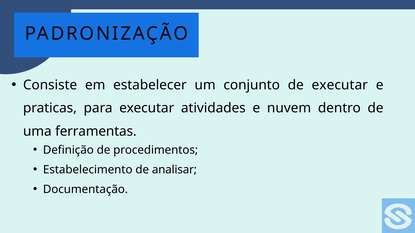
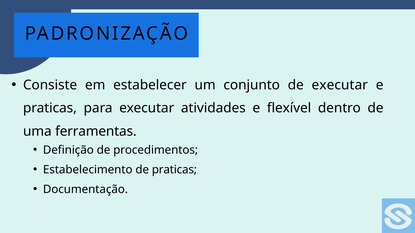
nuvem: nuvem -> flexível
de analisar: analisar -> praticas
